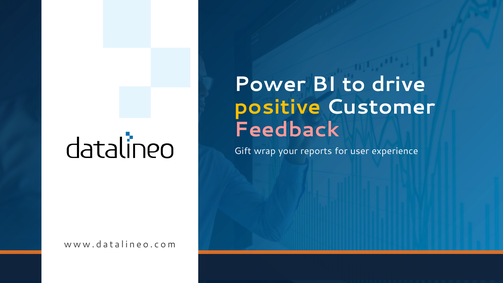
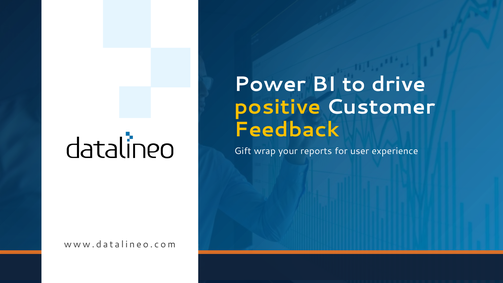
Feedback colour: pink -> yellow
